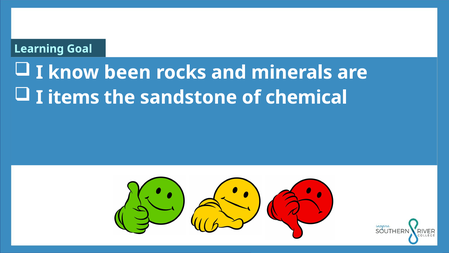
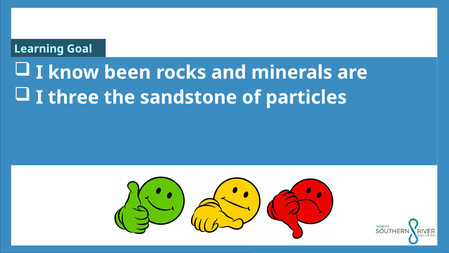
items: items -> three
chemical: chemical -> particles
